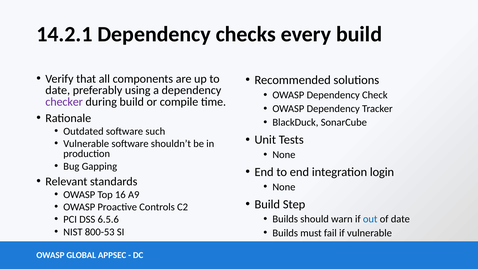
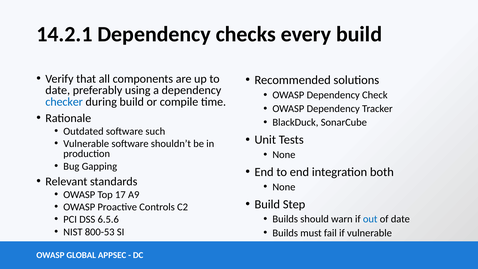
checker colour: purple -> blue
login: login -> both
16: 16 -> 17
